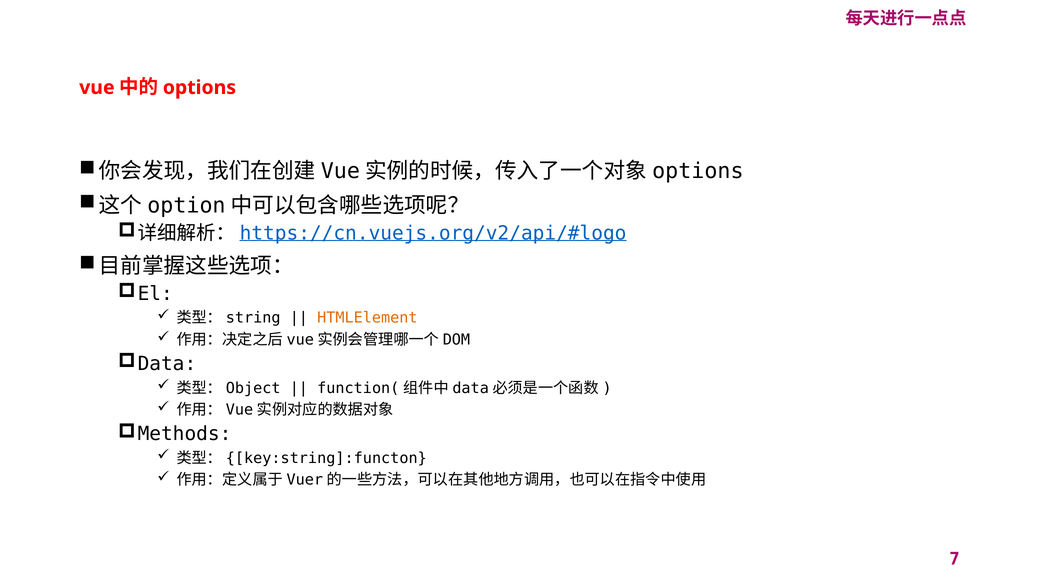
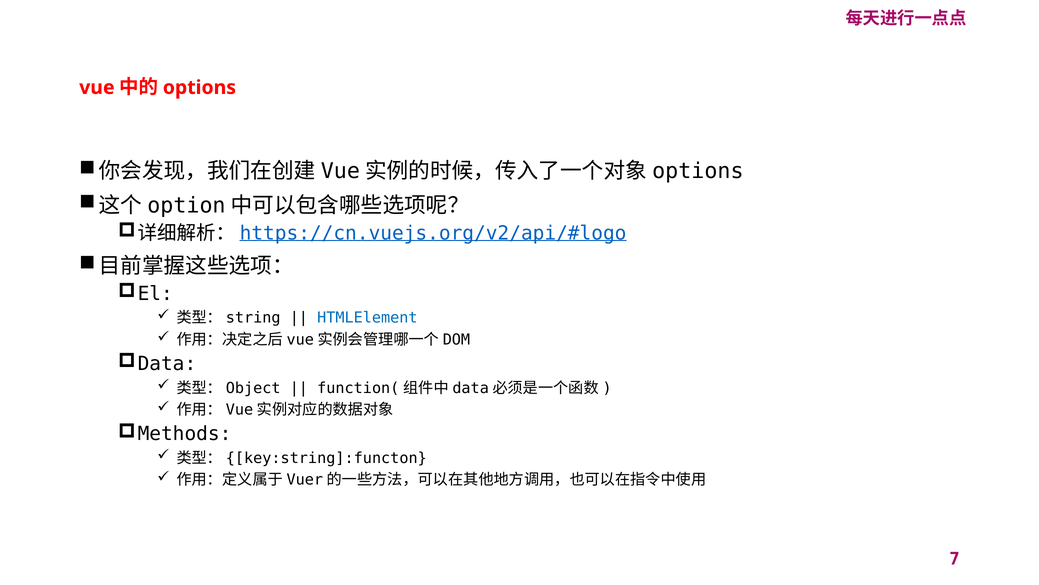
HTMLElement colour: orange -> blue
